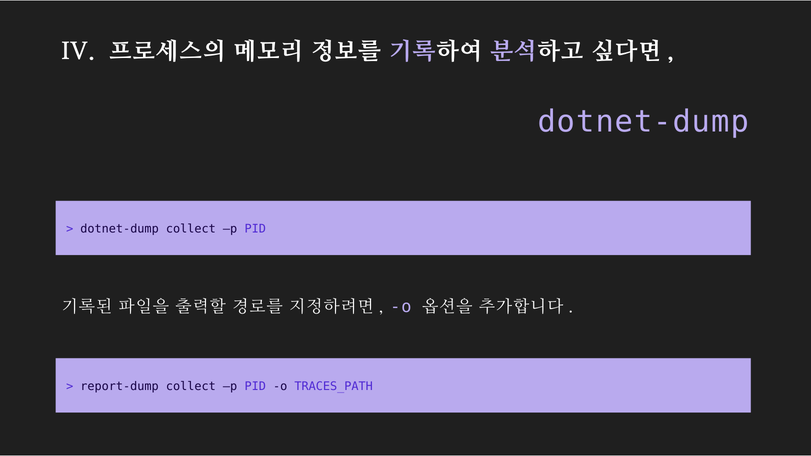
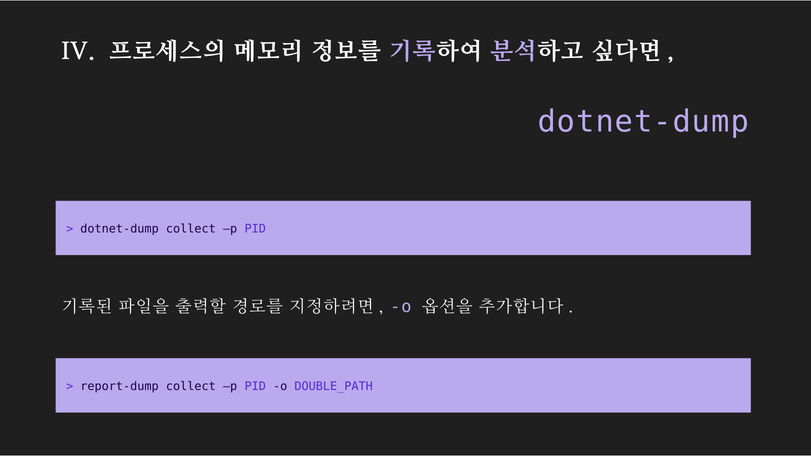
TRACES_PATH: TRACES_PATH -> DOUBLE_PATH
